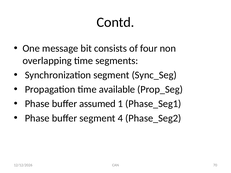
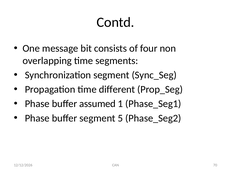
available: available -> different
4: 4 -> 5
